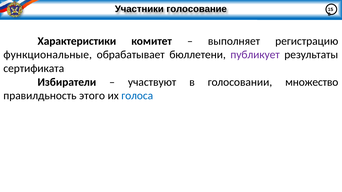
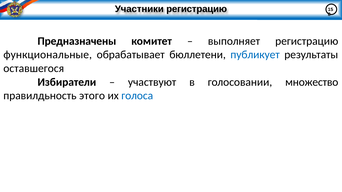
Участники голосование: голосование -> регистрацию
Характеристики: Характеристики -> Предназначены
публикует colour: purple -> blue
сертификата: сертификата -> оставшегося
